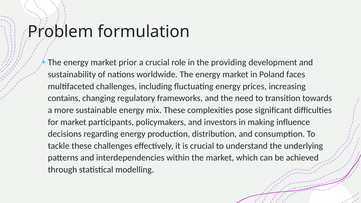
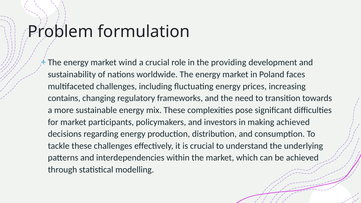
prior: prior -> wind
making influence: influence -> achieved
